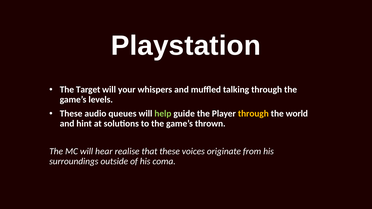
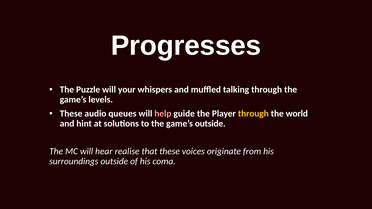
Playstation: Playstation -> Progresses
Target: Target -> Puzzle
help colour: light green -> pink
game’s thrown: thrown -> outside
